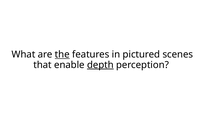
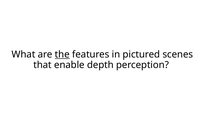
depth underline: present -> none
